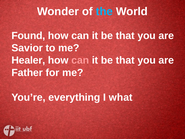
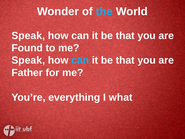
Found at (28, 36): Found -> Speak
Savior: Savior -> Found
Healer at (28, 60): Healer -> Speak
can at (80, 60) colour: pink -> light blue
